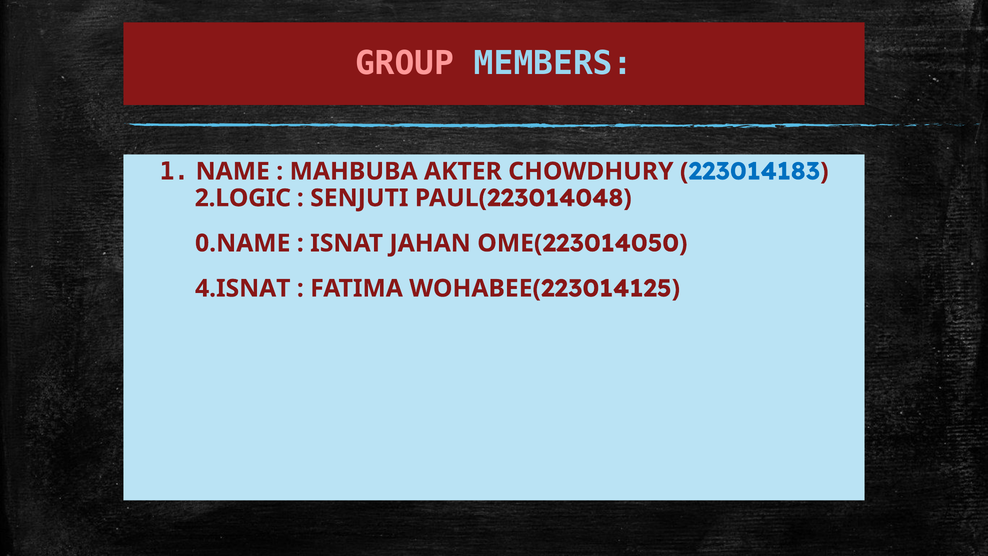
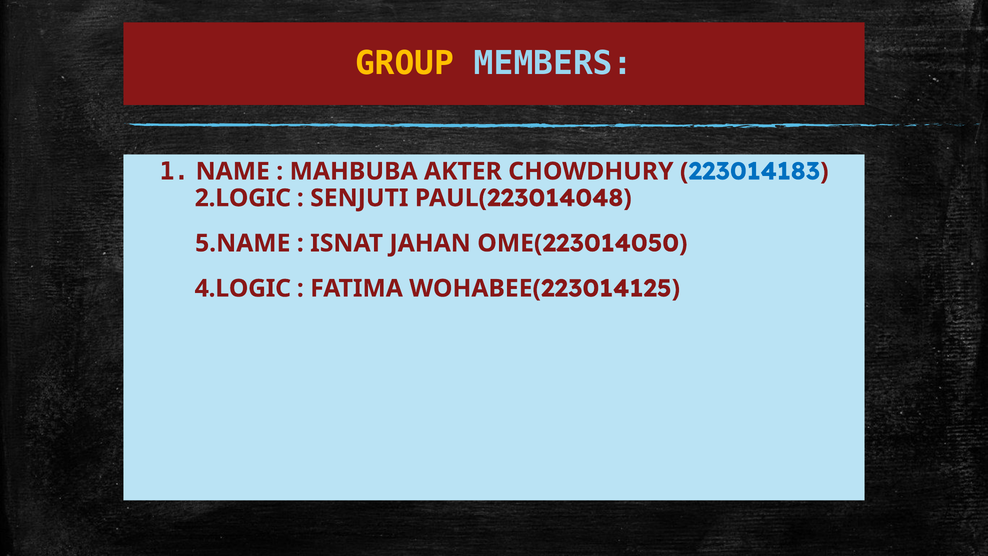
GROUP colour: pink -> yellow
0.NAME: 0.NAME -> 5.NAME
4.ISNAT: 4.ISNAT -> 4.LOGIC
